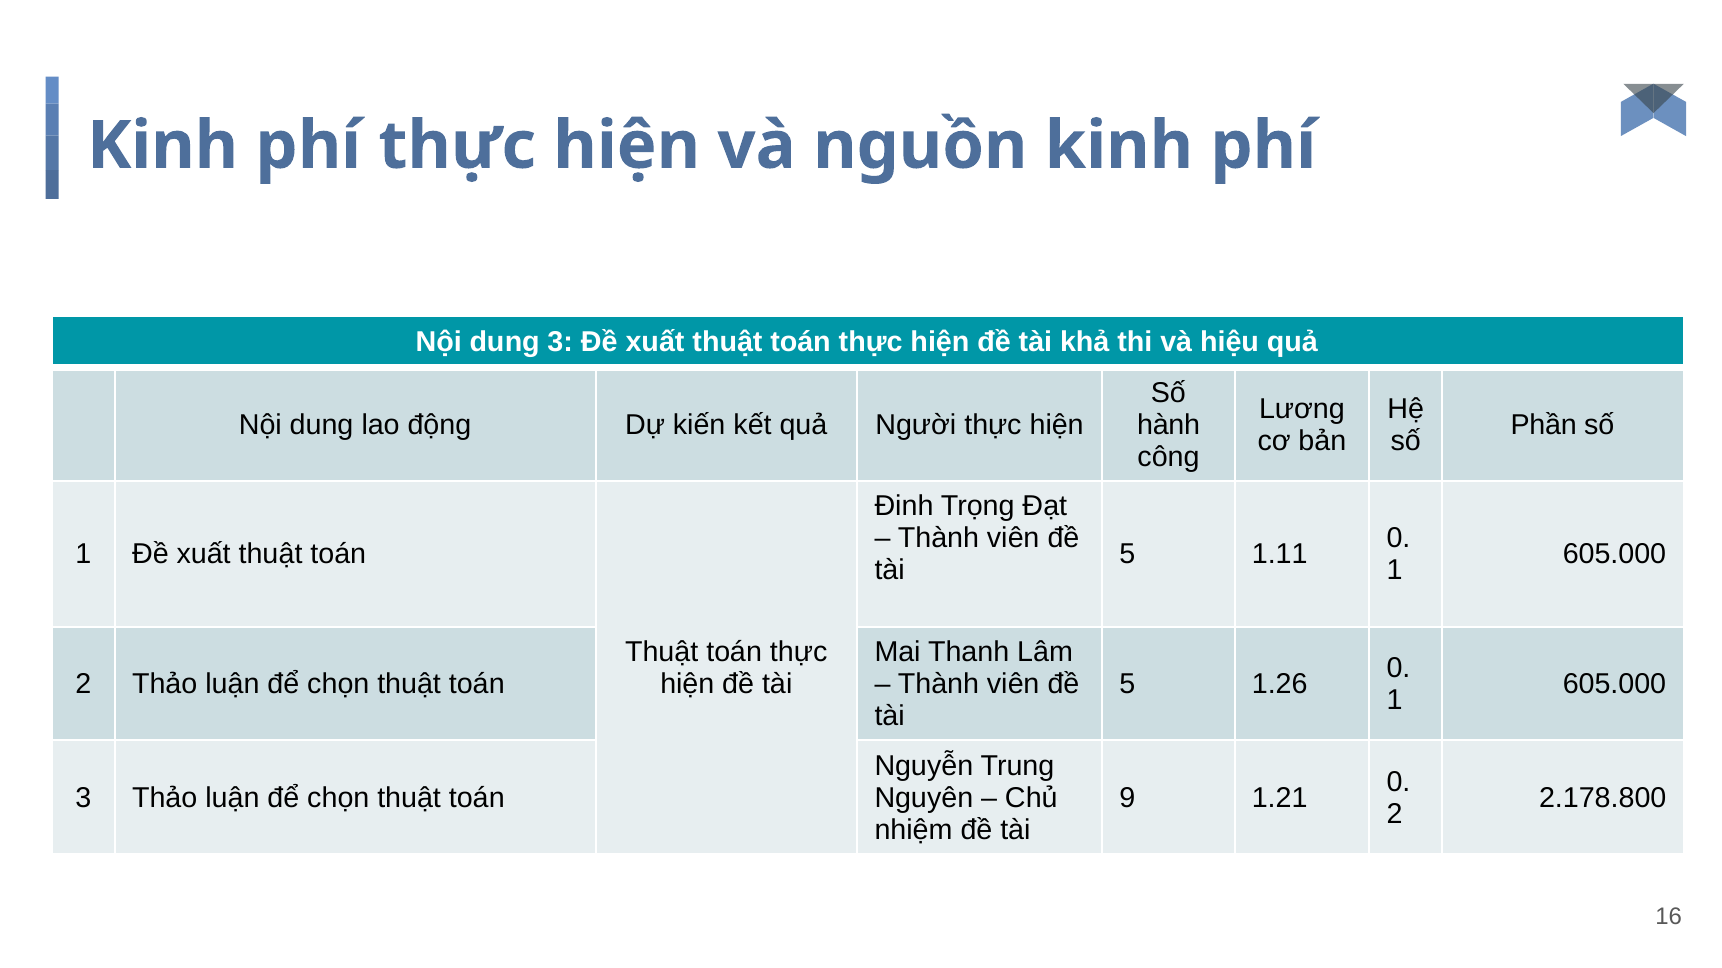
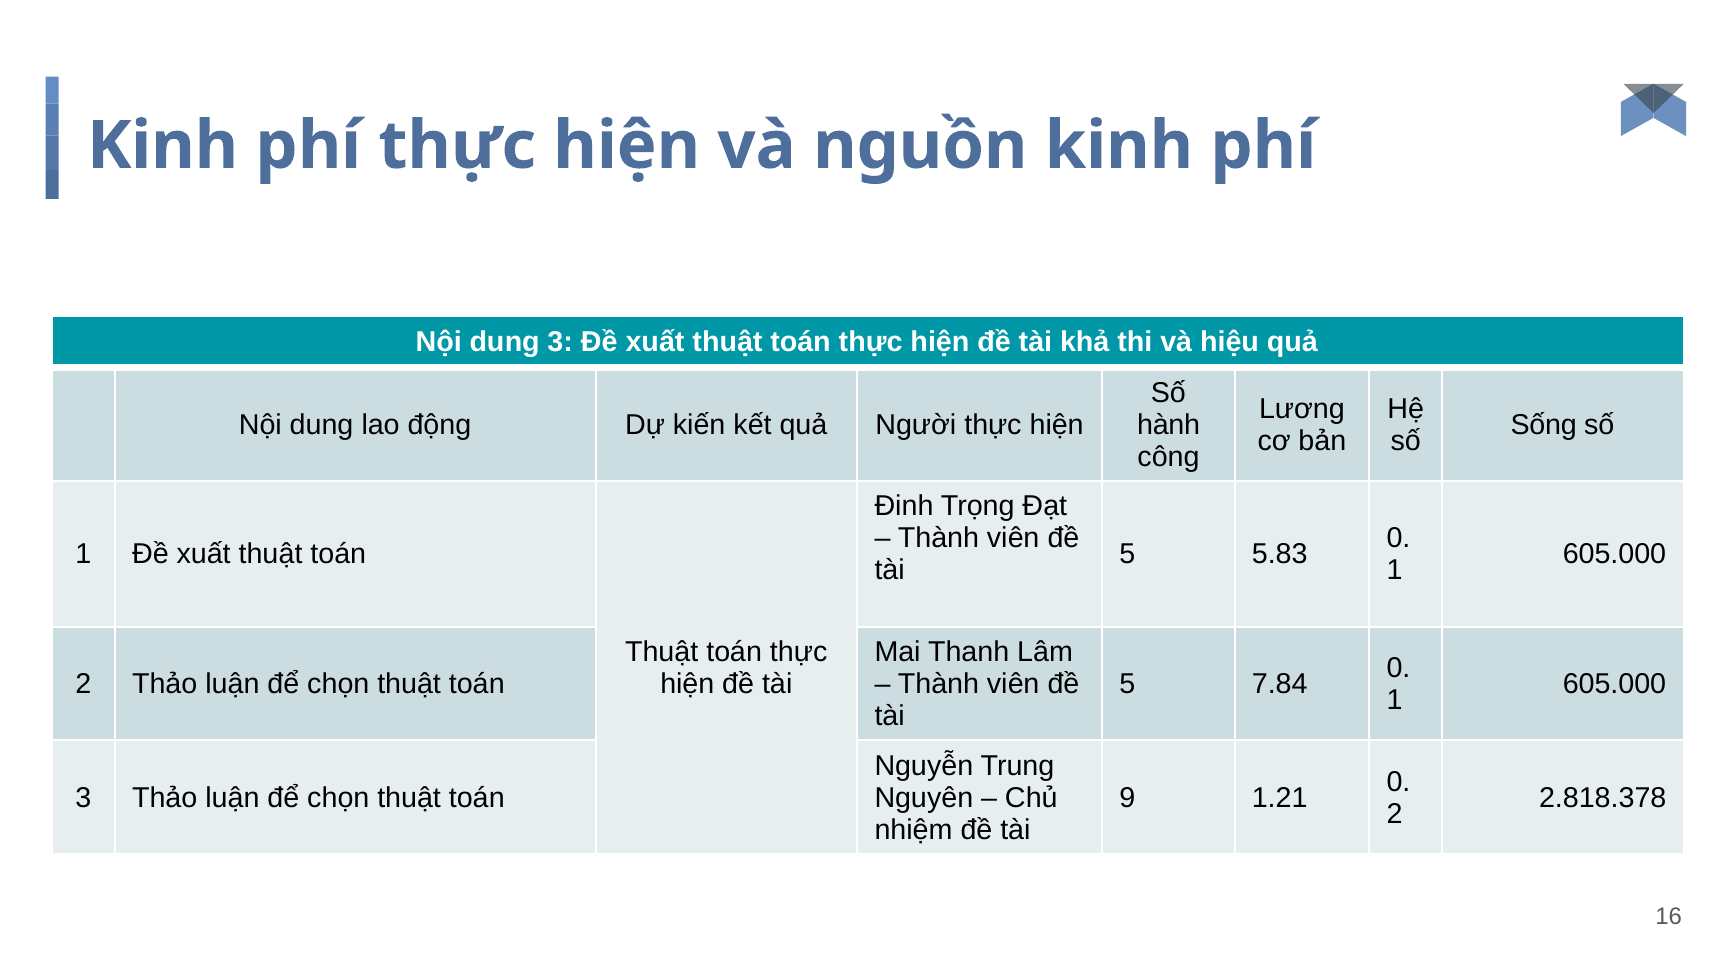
Phần: Phần -> Sống
1.11: 1.11 -> 5.83
1.26: 1.26 -> 7.84
2.178.800: 2.178.800 -> 2.818.378
